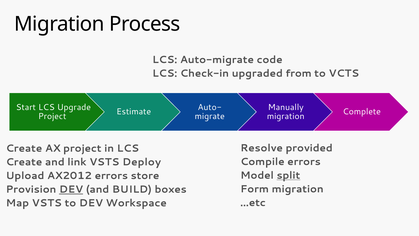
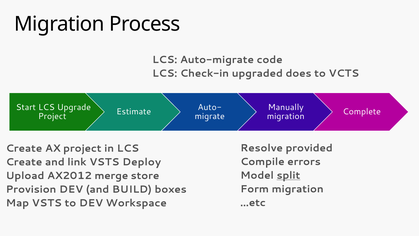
from: from -> does
AX2012 errors: errors -> merge
DEV at (71, 189) underline: present -> none
